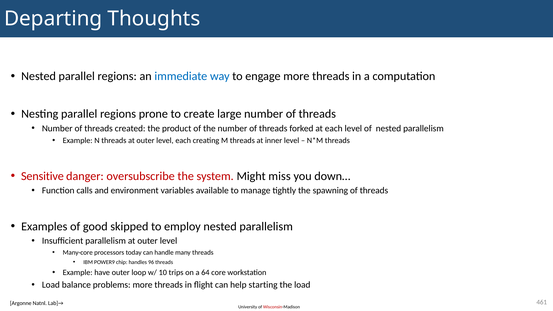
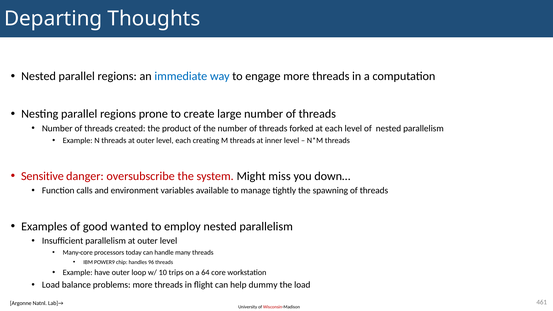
skipped: skipped -> wanted
starting: starting -> dummy
